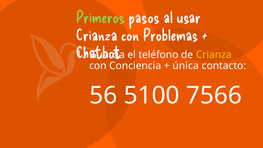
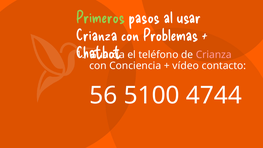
Crianza at (214, 55) colour: yellow -> pink
única: única -> vídeo
7566: 7566 -> 4744
